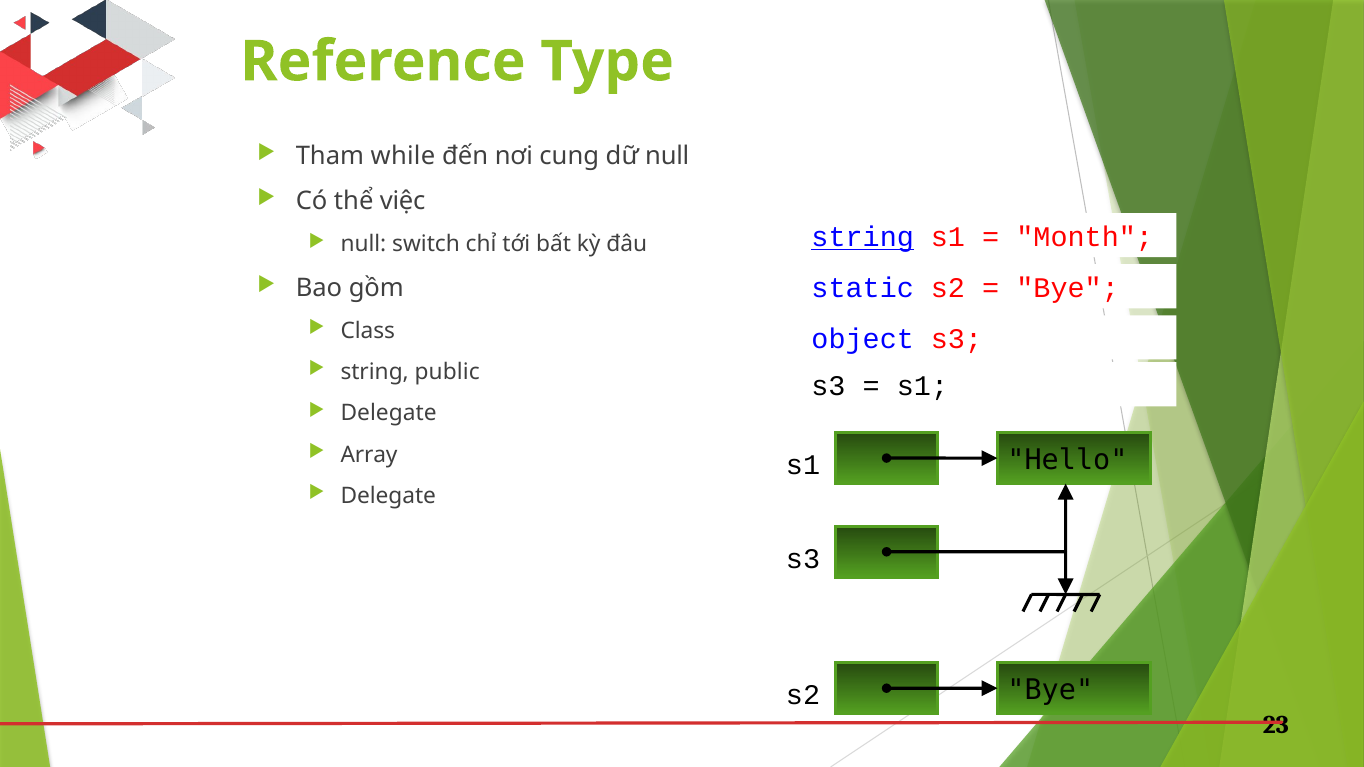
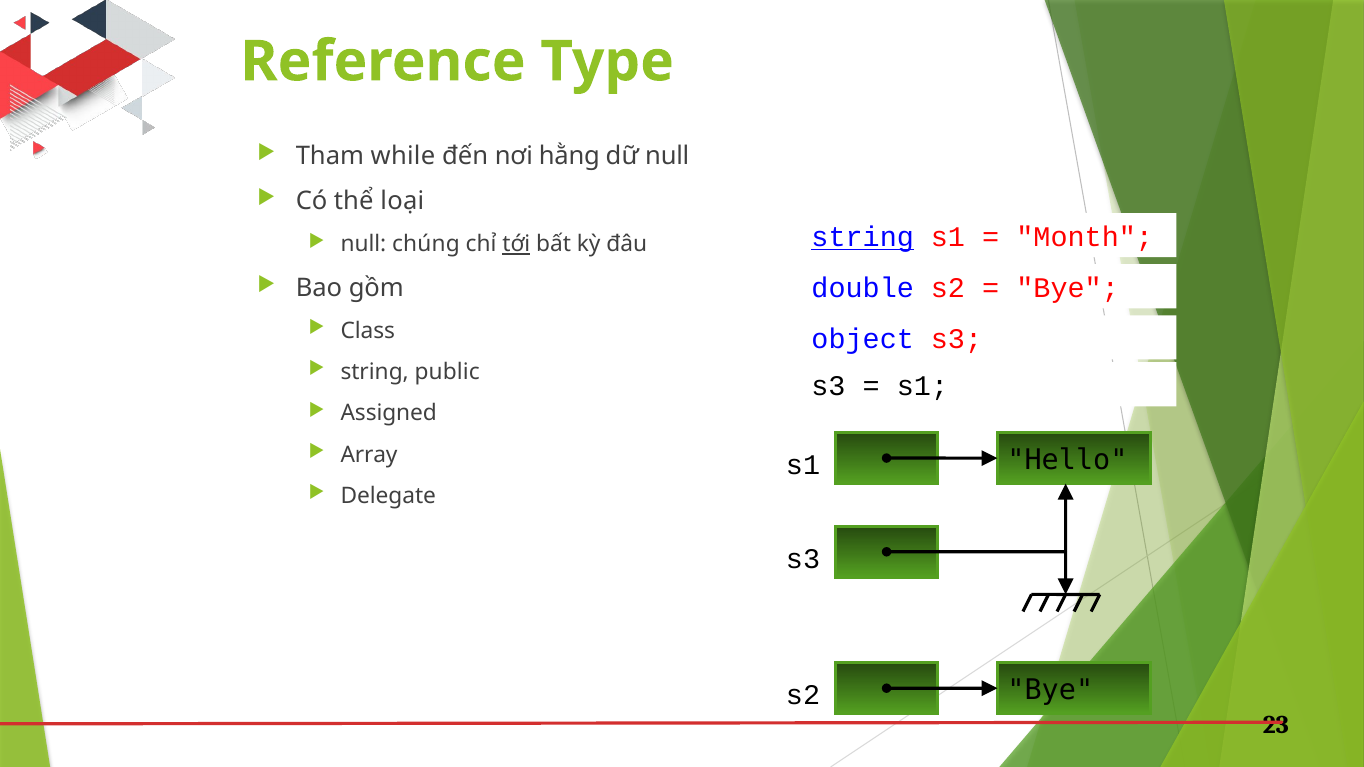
cung: cung -> hằng
việc: việc -> loại
switch: switch -> chúng
tới underline: none -> present
static: static -> double
Delegate at (389, 413): Delegate -> Assigned
